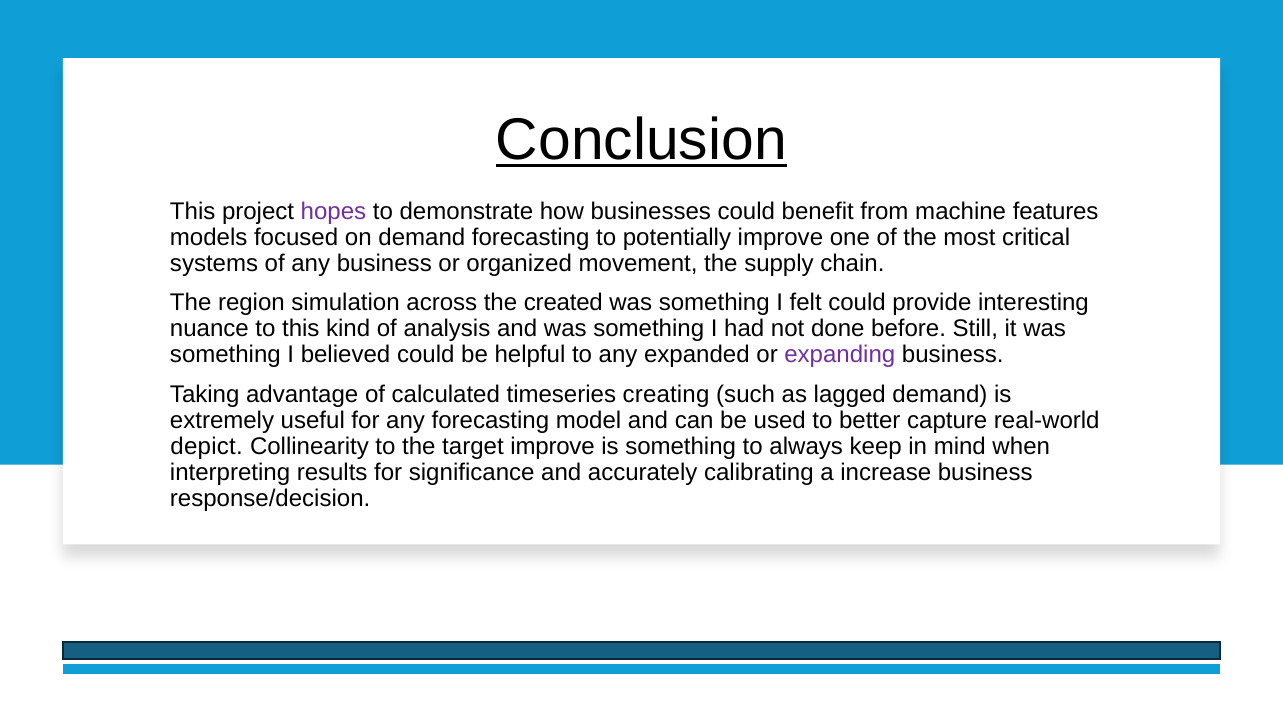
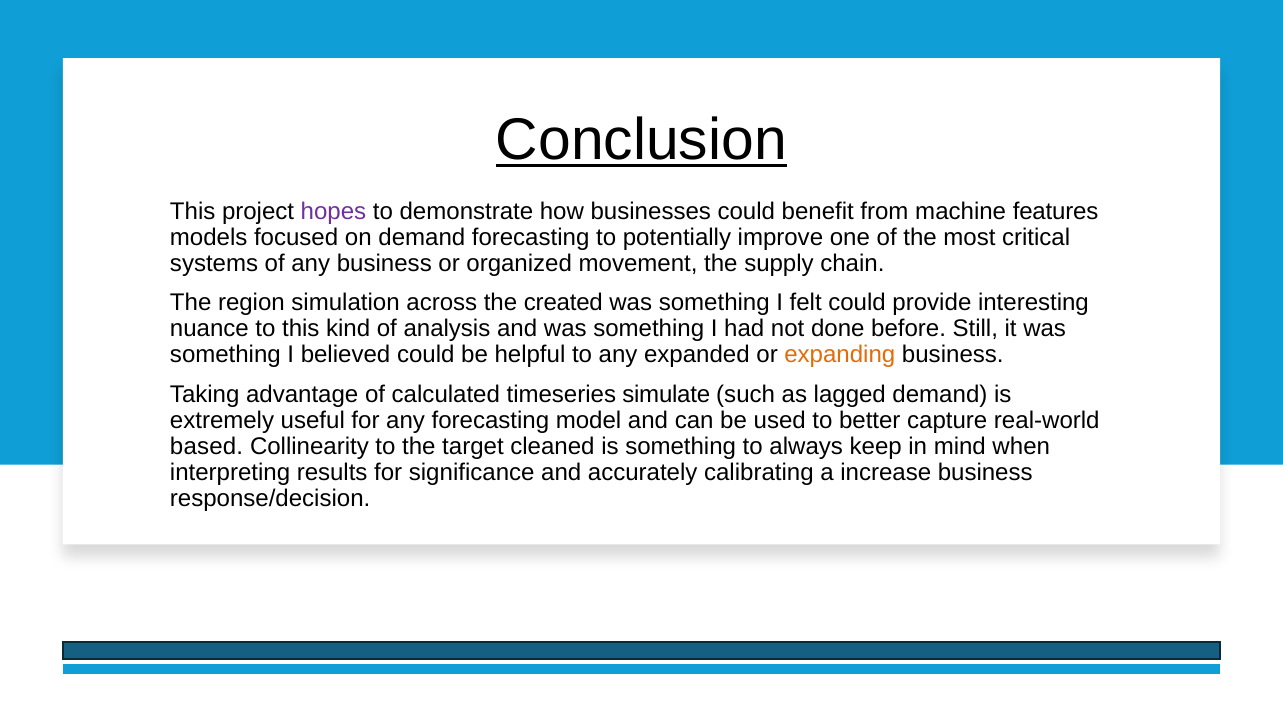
expanding colour: purple -> orange
creating: creating -> simulate
depict: depict -> based
target improve: improve -> cleaned
